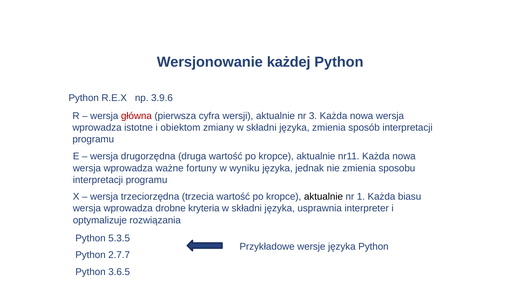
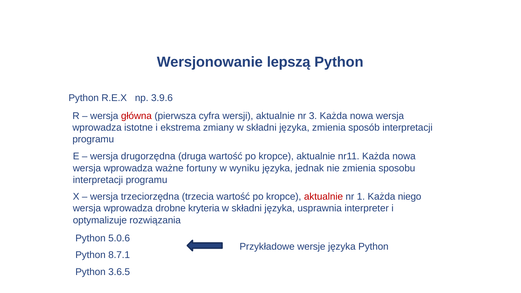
każdej: każdej -> lepszą
obiektom: obiektom -> ekstrema
aktualnie at (323, 197) colour: black -> red
biasu: biasu -> niego
5.3.5: 5.3.5 -> 5.0.6
2.7.7: 2.7.7 -> 8.7.1
